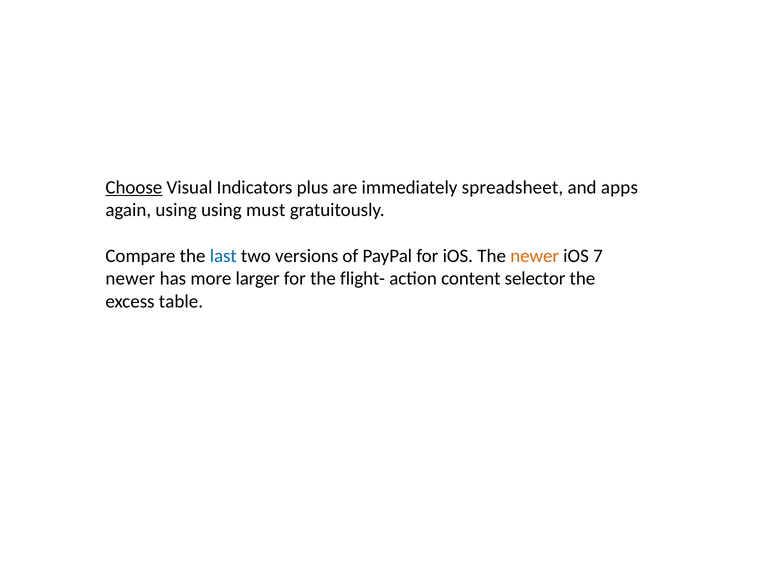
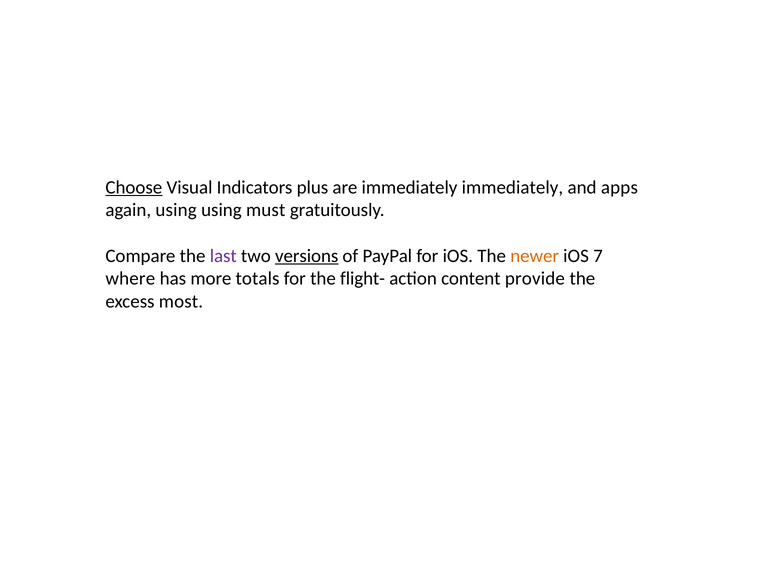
immediately spreadsheet: spreadsheet -> immediately
last colour: blue -> purple
versions underline: none -> present
newer at (130, 279): newer -> where
larger: larger -> totals
selector: selector -> provide
table: table -> most
